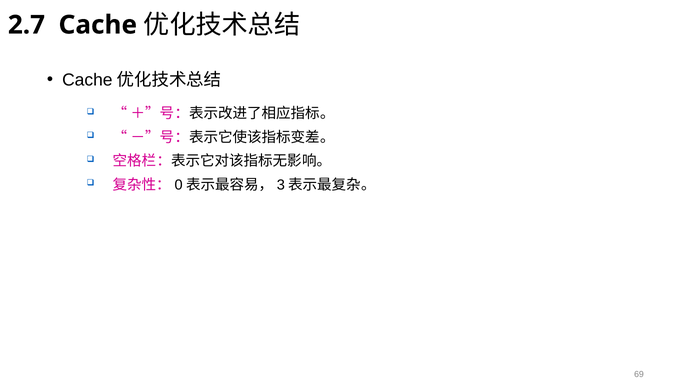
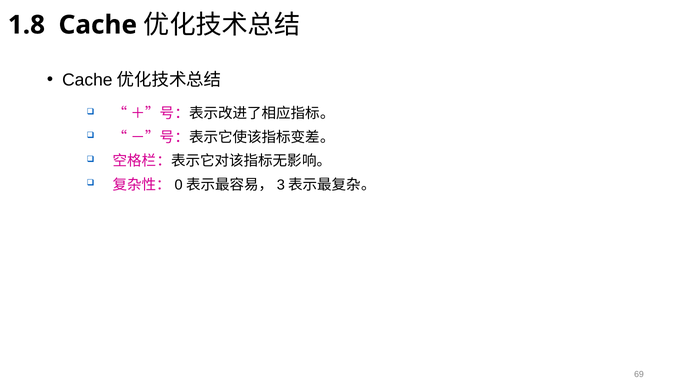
2.7: 2.7 -> 1.8
